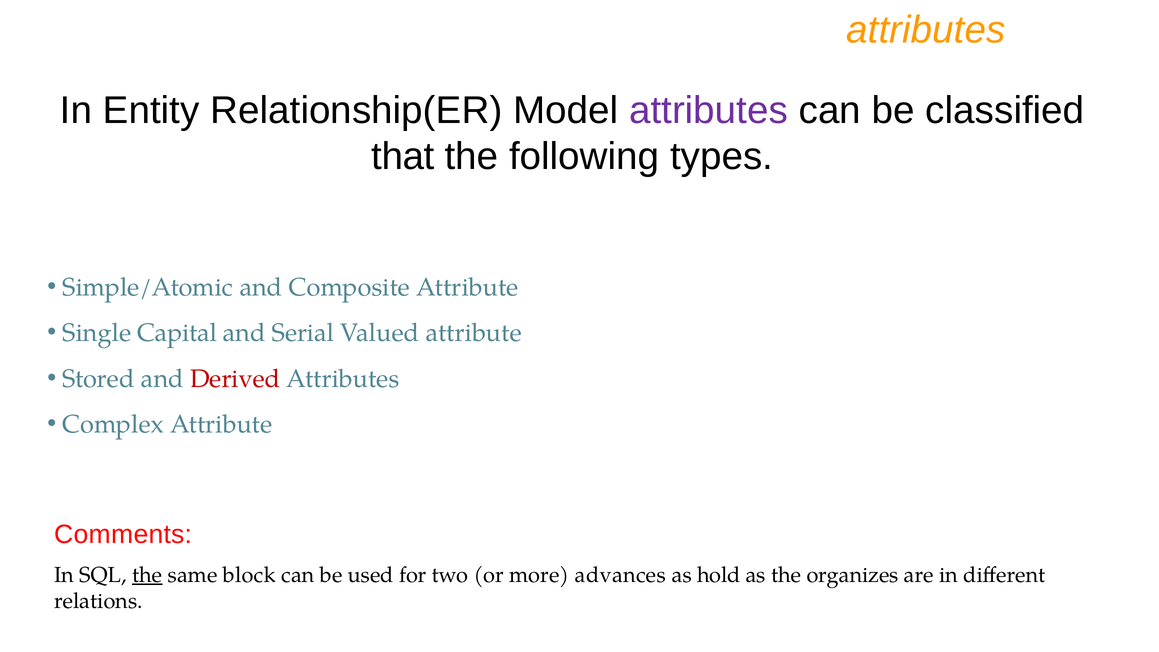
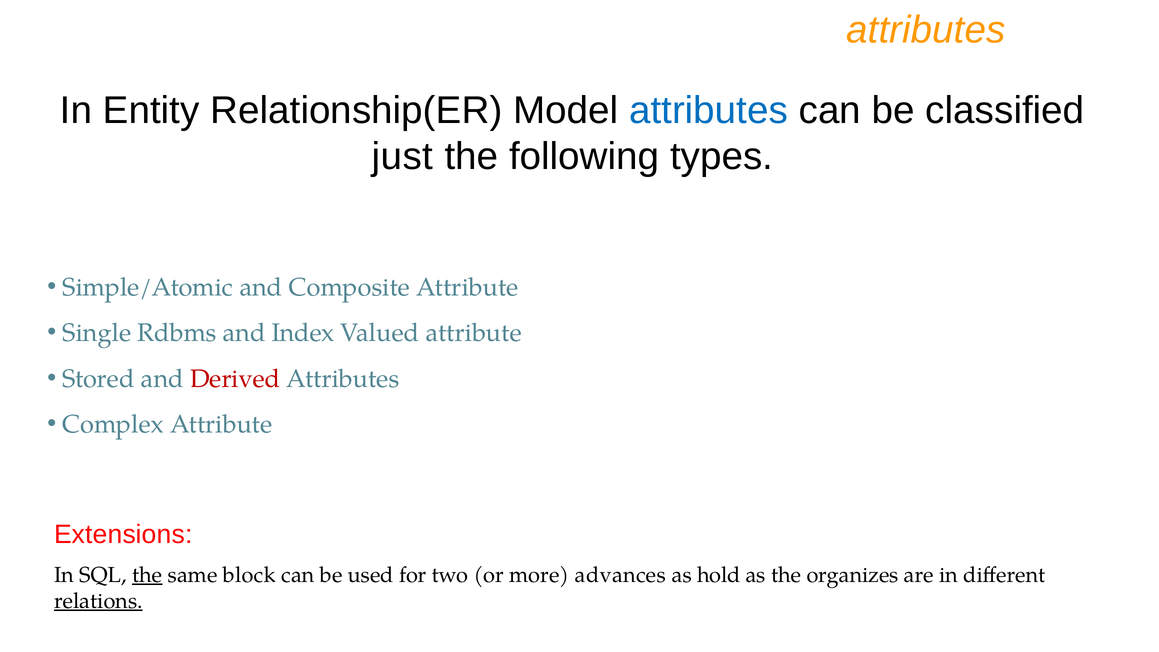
attributes at (709, 110) colour: purple -> blue
that: that -> just
Capital: Capital -> Rdbms
Serial: Serial -> Index
Comments: Comments -> Extensions
relations underline: none -> present
